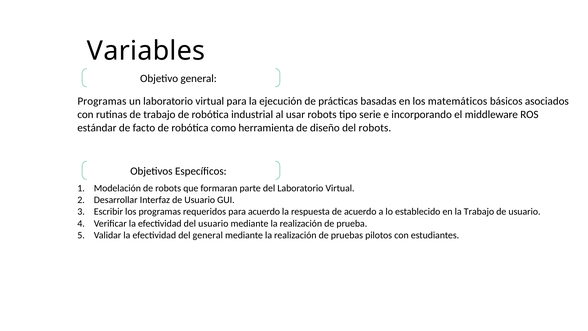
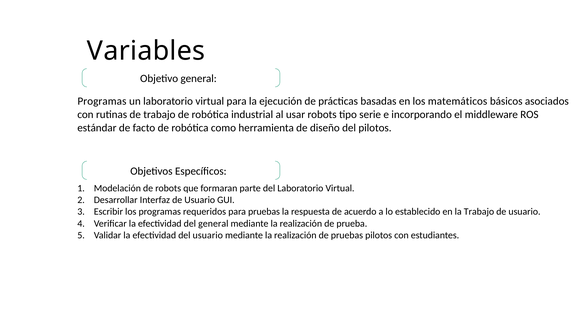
del robots: robots -> pilotos
para acuerdo: acuerdo -> pruebas
del usuario: usuario -> general
del general: general -> usuario
